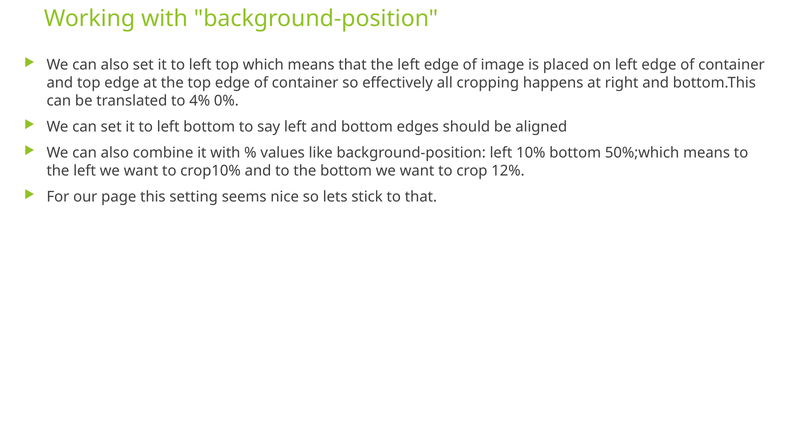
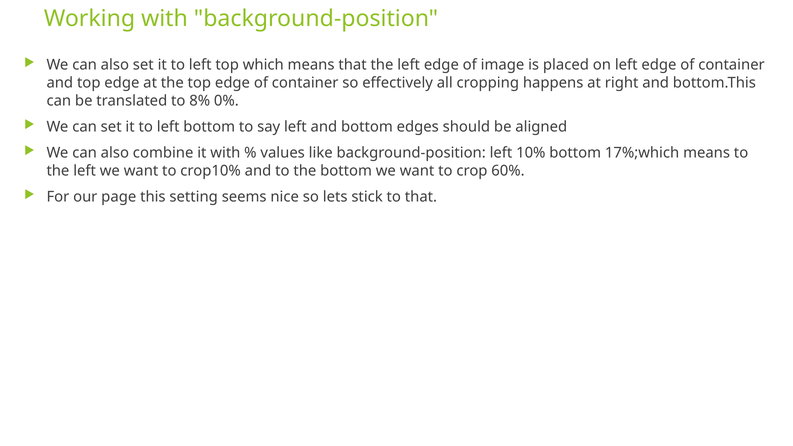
4%: 4% -> 8%
50%;which: 50%;which -> 17%;which
12%: 12% -> 60%
